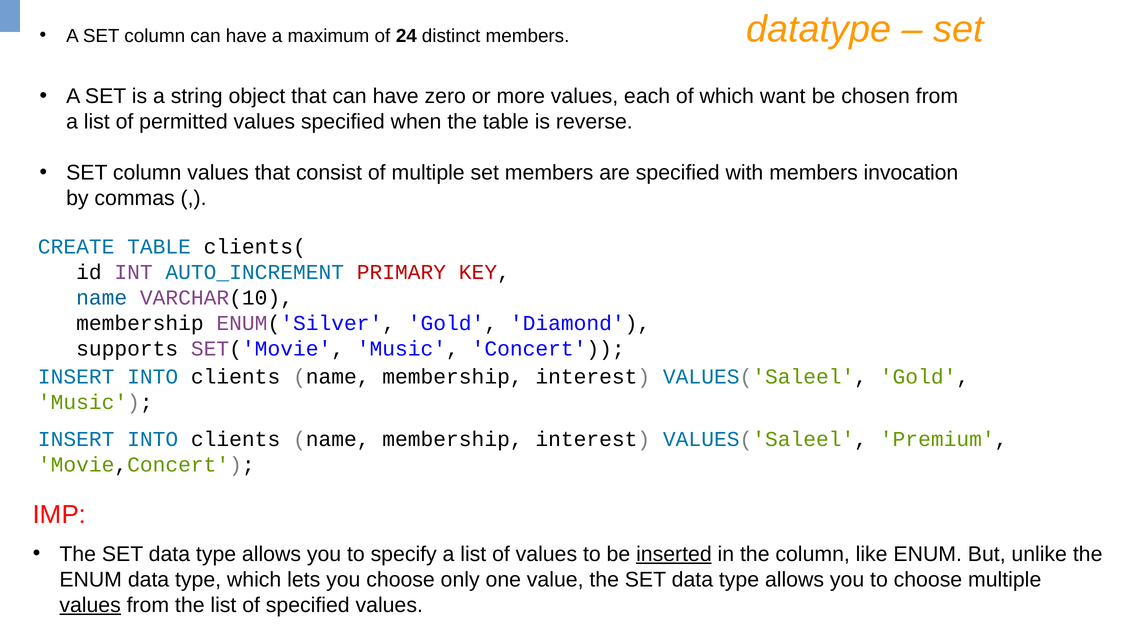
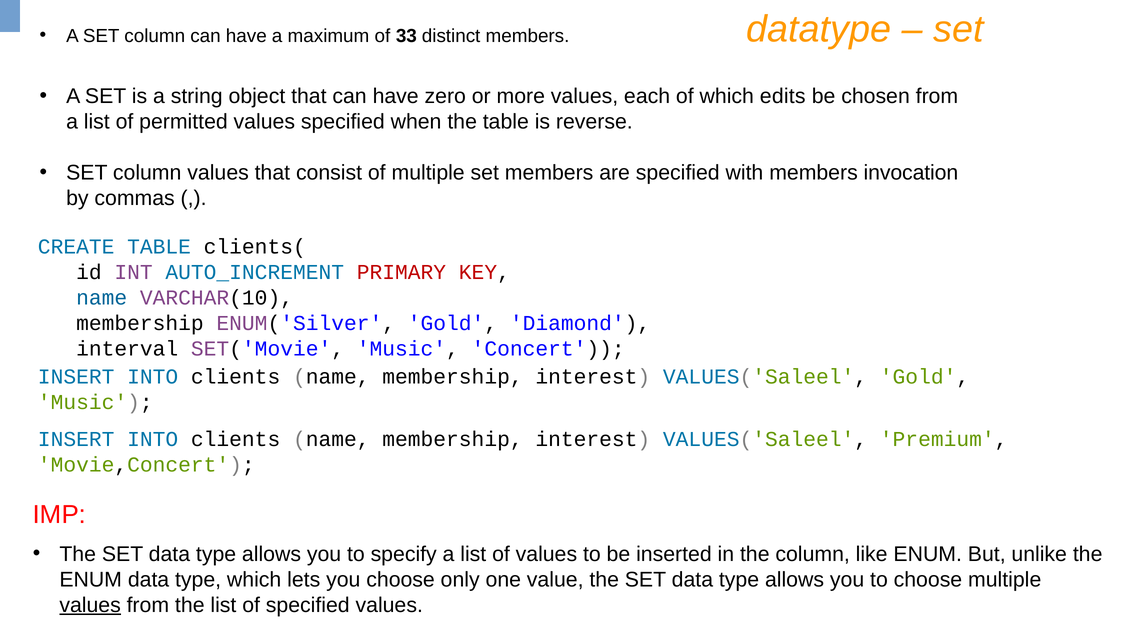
24: 24 -> 33
want: want -> edits
supports: supports -> interval
inserted underline: present -> none
